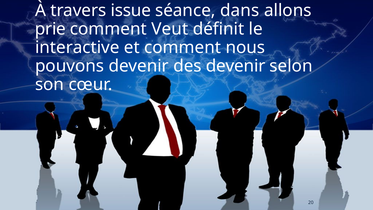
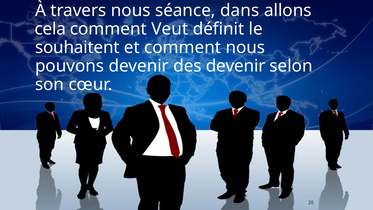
travers issue: issue -> nous
prie: prie -> cela
interactive: interactive -> souhaitent
